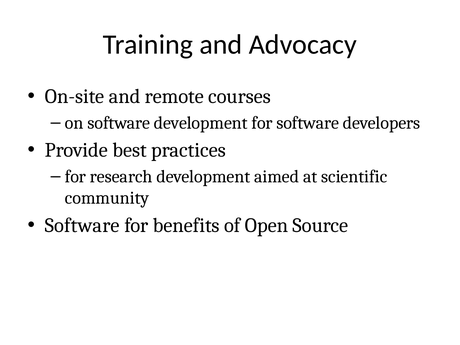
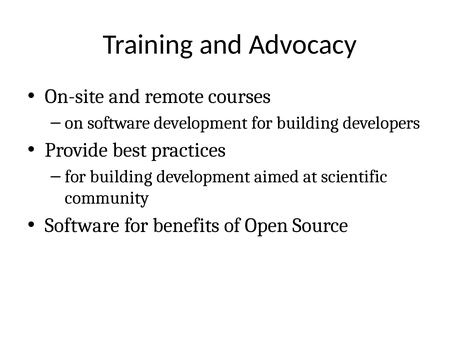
development for software: software -> building
research at (121, 177): research -> building
